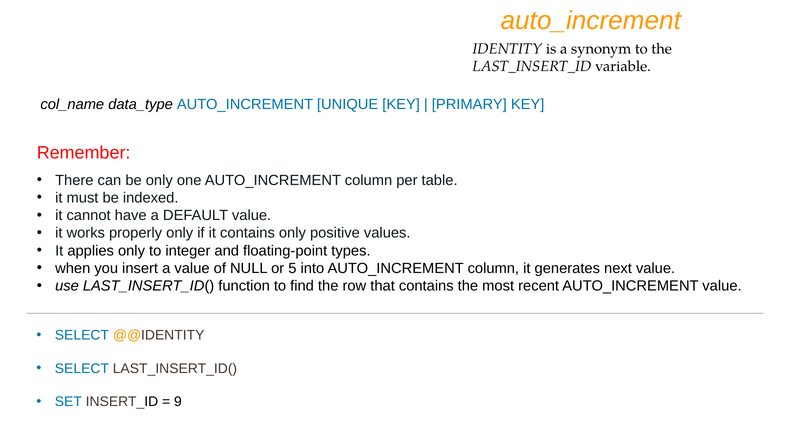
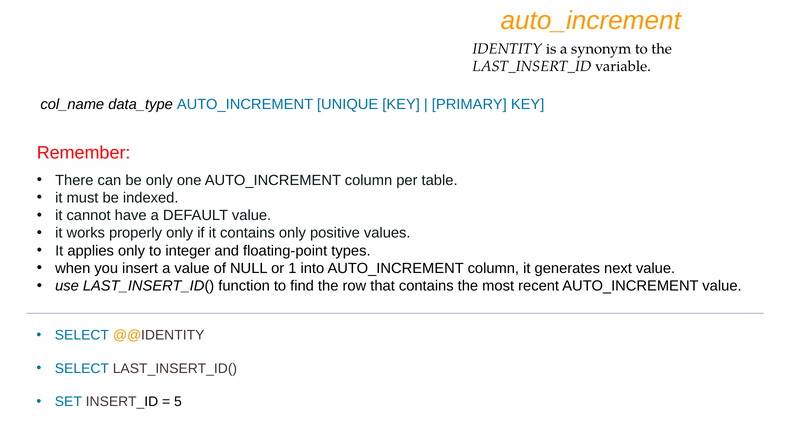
5: 5 -> 1
9: 9 -> 5
